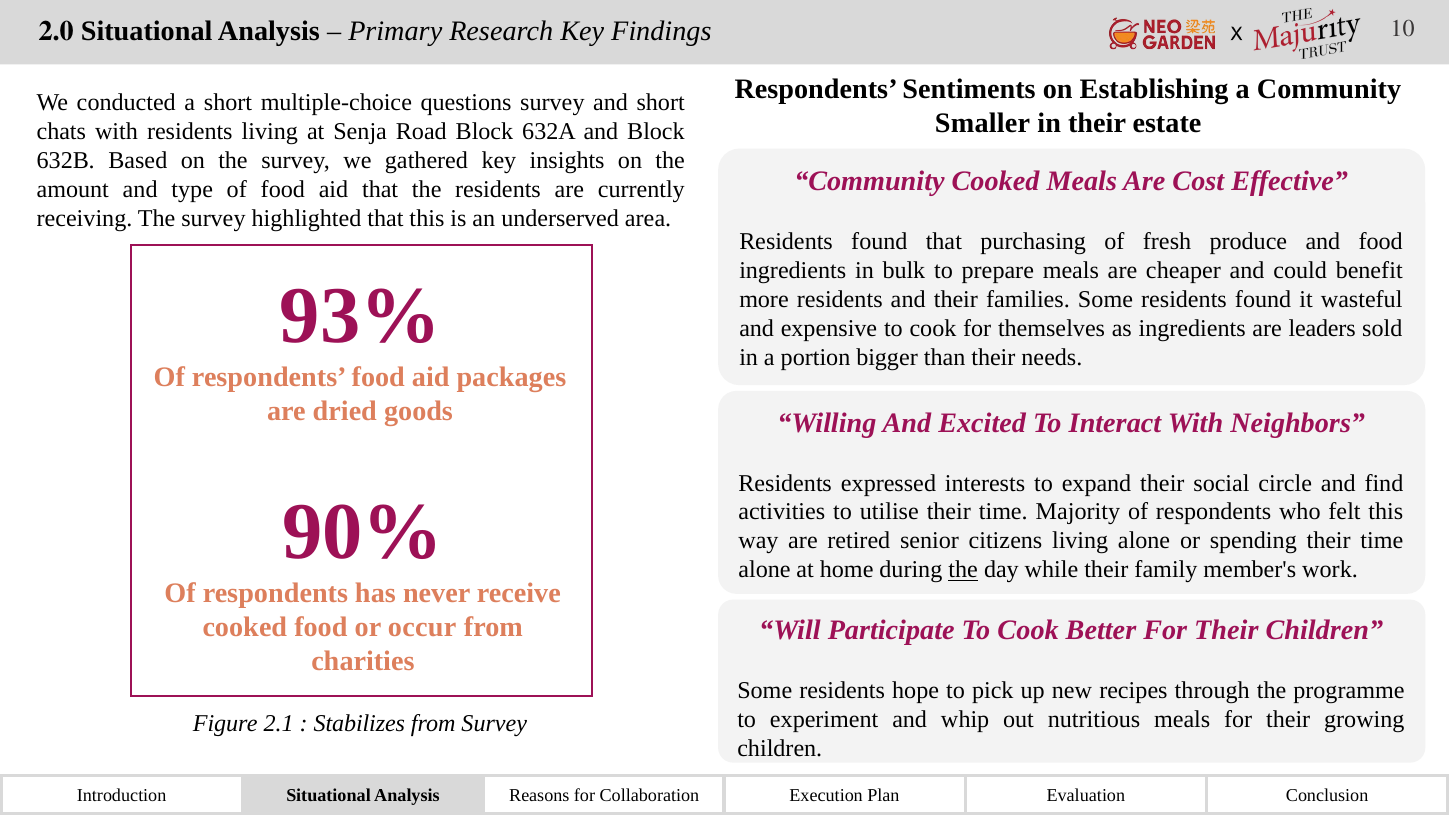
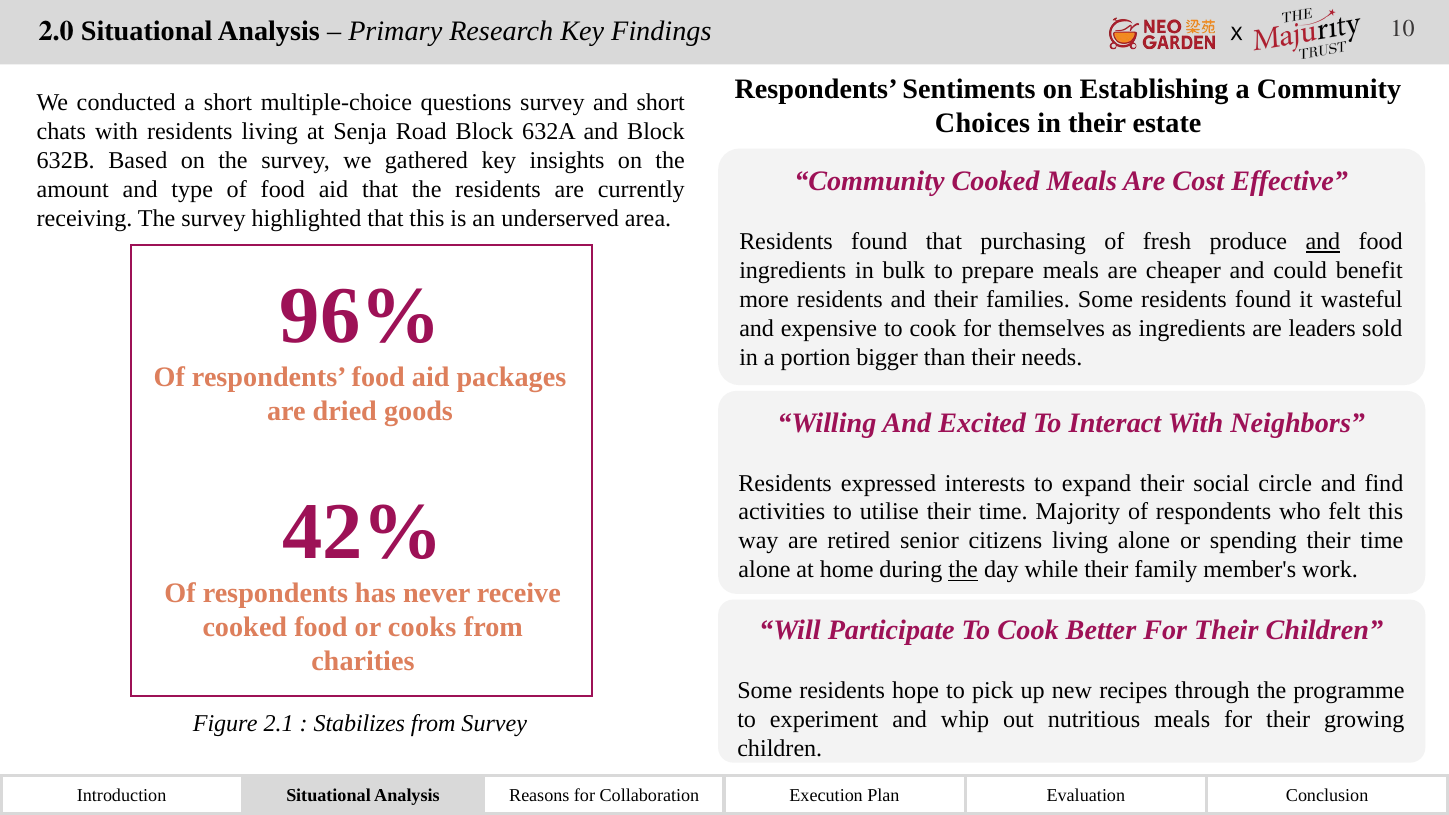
Smaller: Smaller -> Choices
and at (1323, 242) underline: none -> present
93%: 93% -> 96%
90%: 90% -> 42%
occur: occur -> cooks
